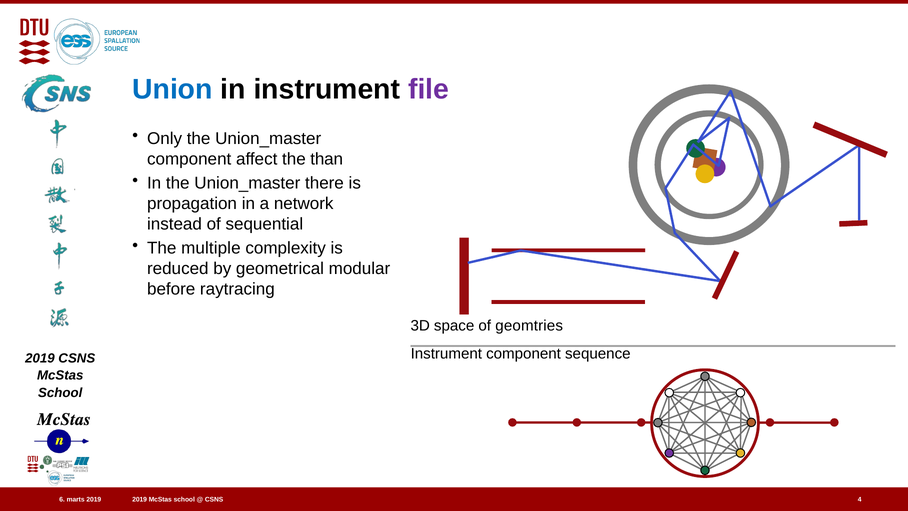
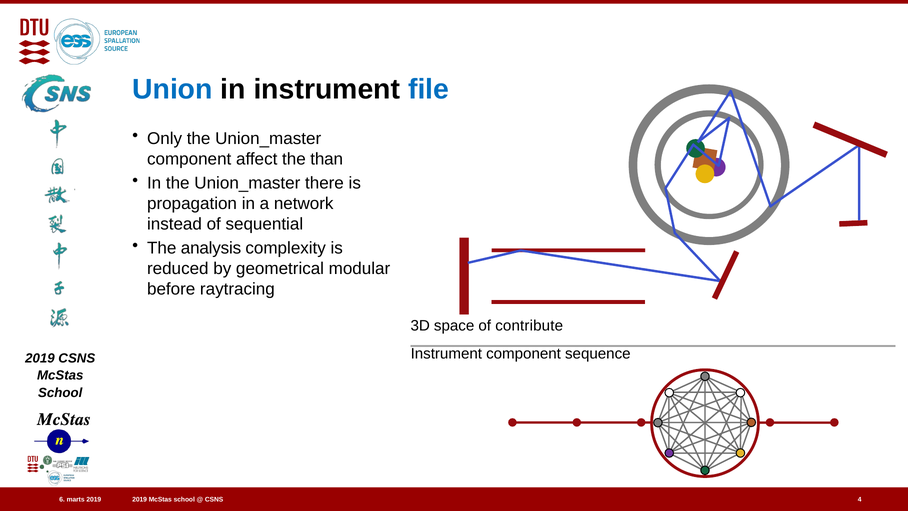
file colour: purple -> blue
multiple: multiple -> analysis
geomtries: geomtries -> contribute
